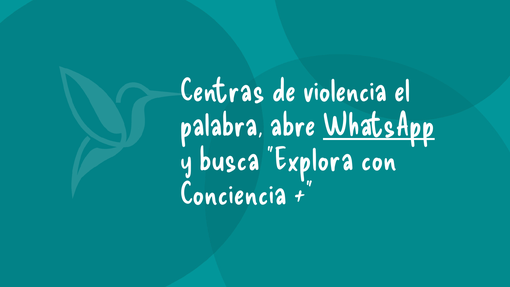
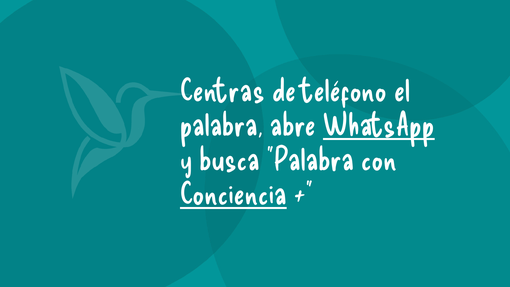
violencia: violencia -> teléfono
busca Explora: Explora -> Palabra
Conciencia underline: none -> present
